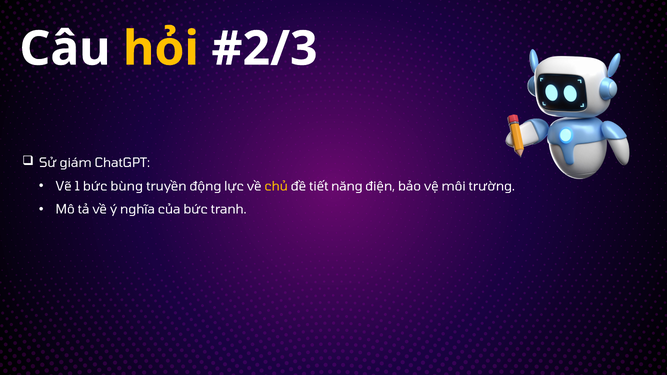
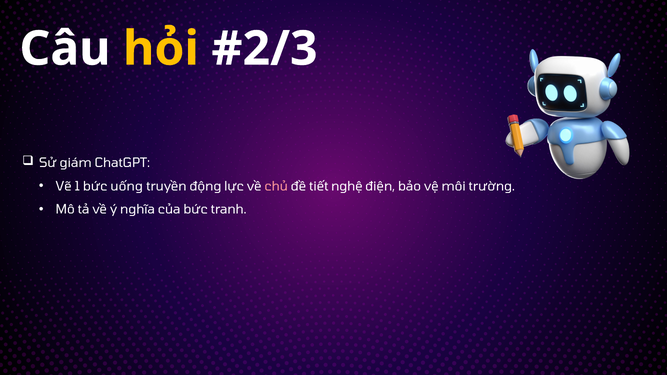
bùng: bùng -> uống
chủ colour: yellow -> pink
năng: năng -> nghệ
